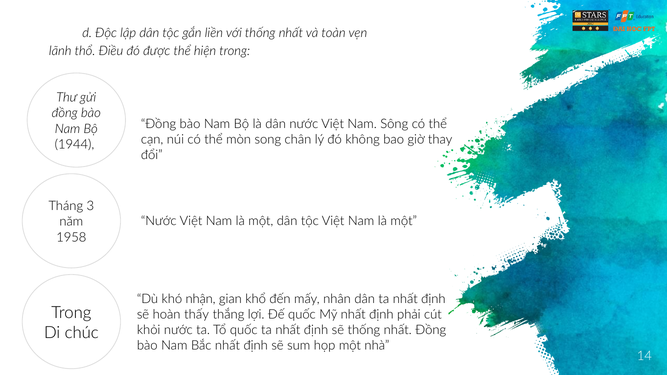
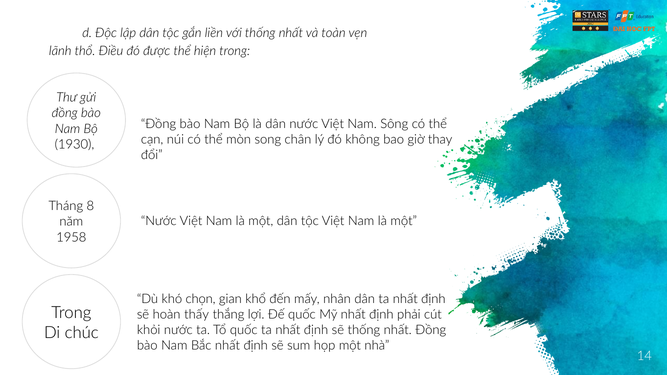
1944: 1944 -> 1930
3: 3 -> 8
nhận: nhận -> chọn
